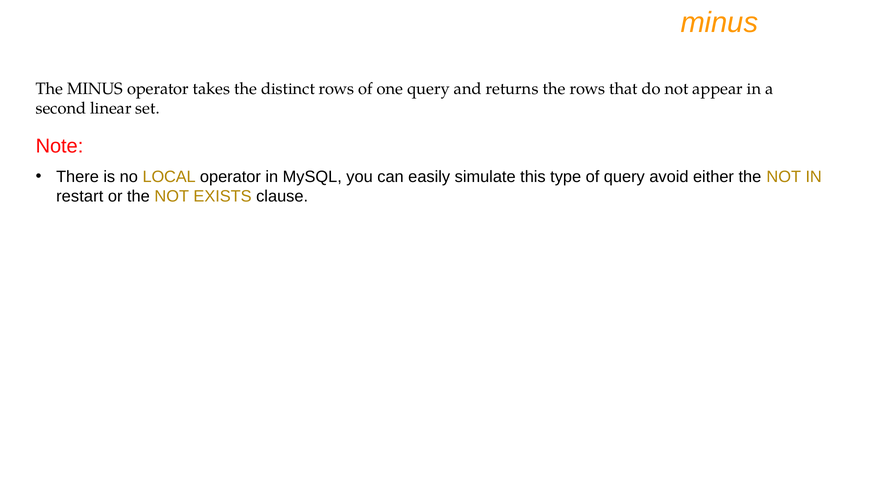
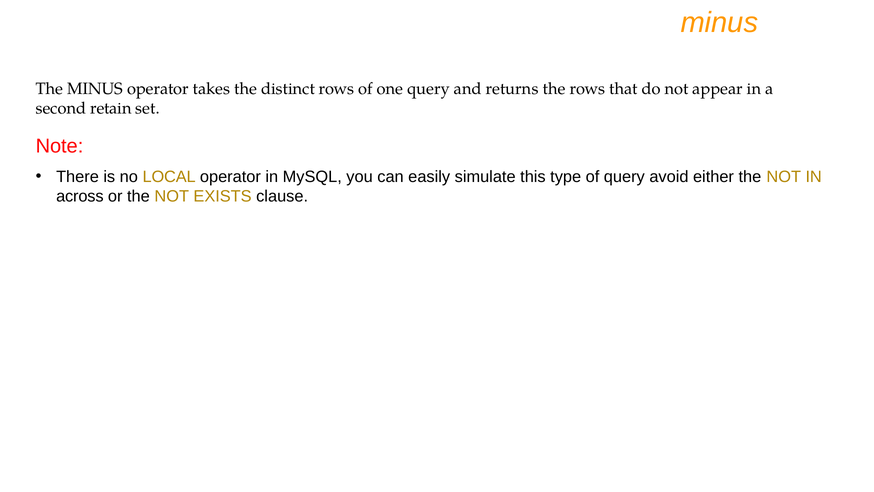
linear: linear -> retain
restart: restart -> across
